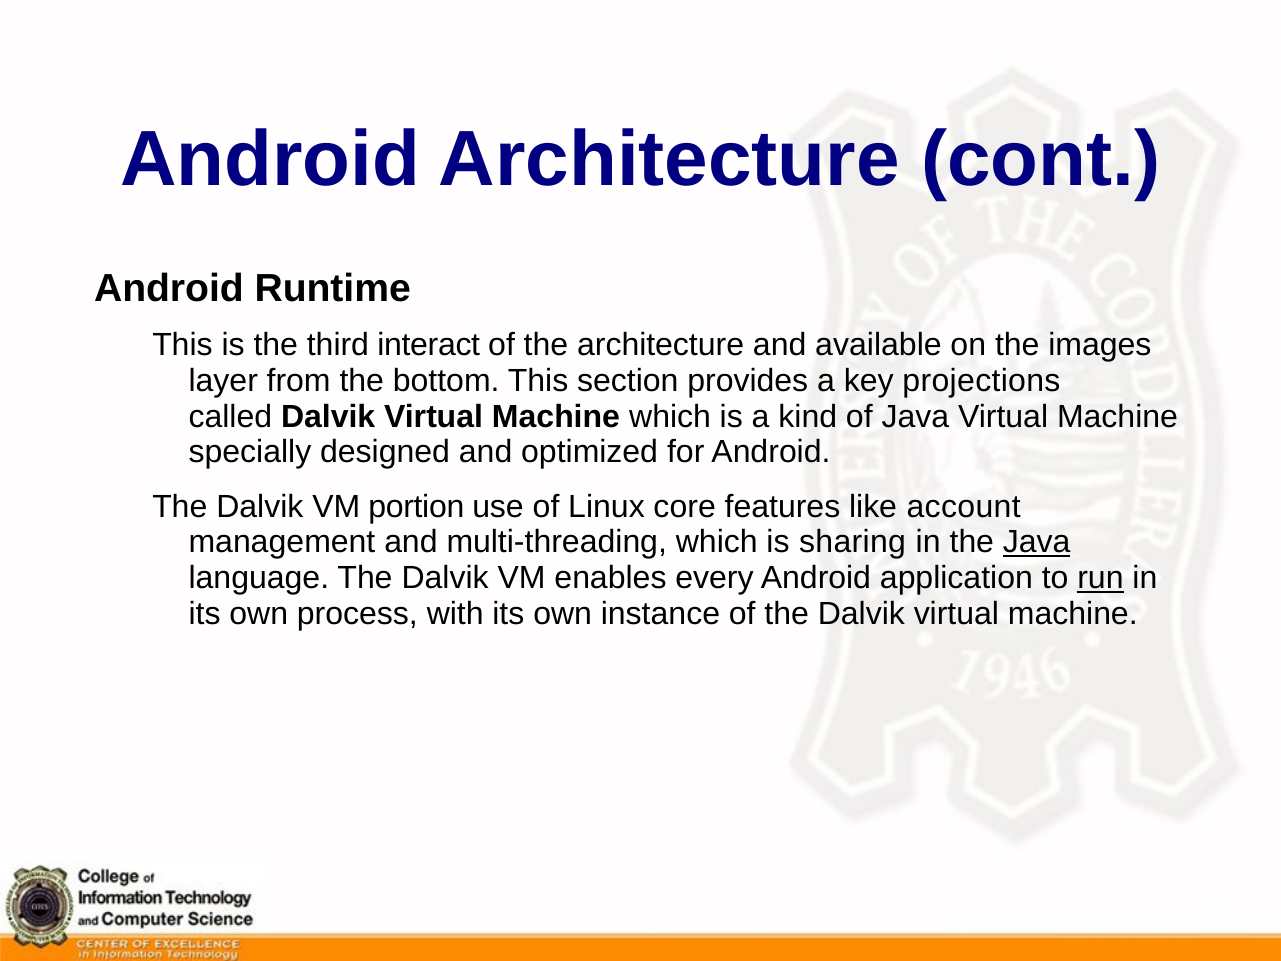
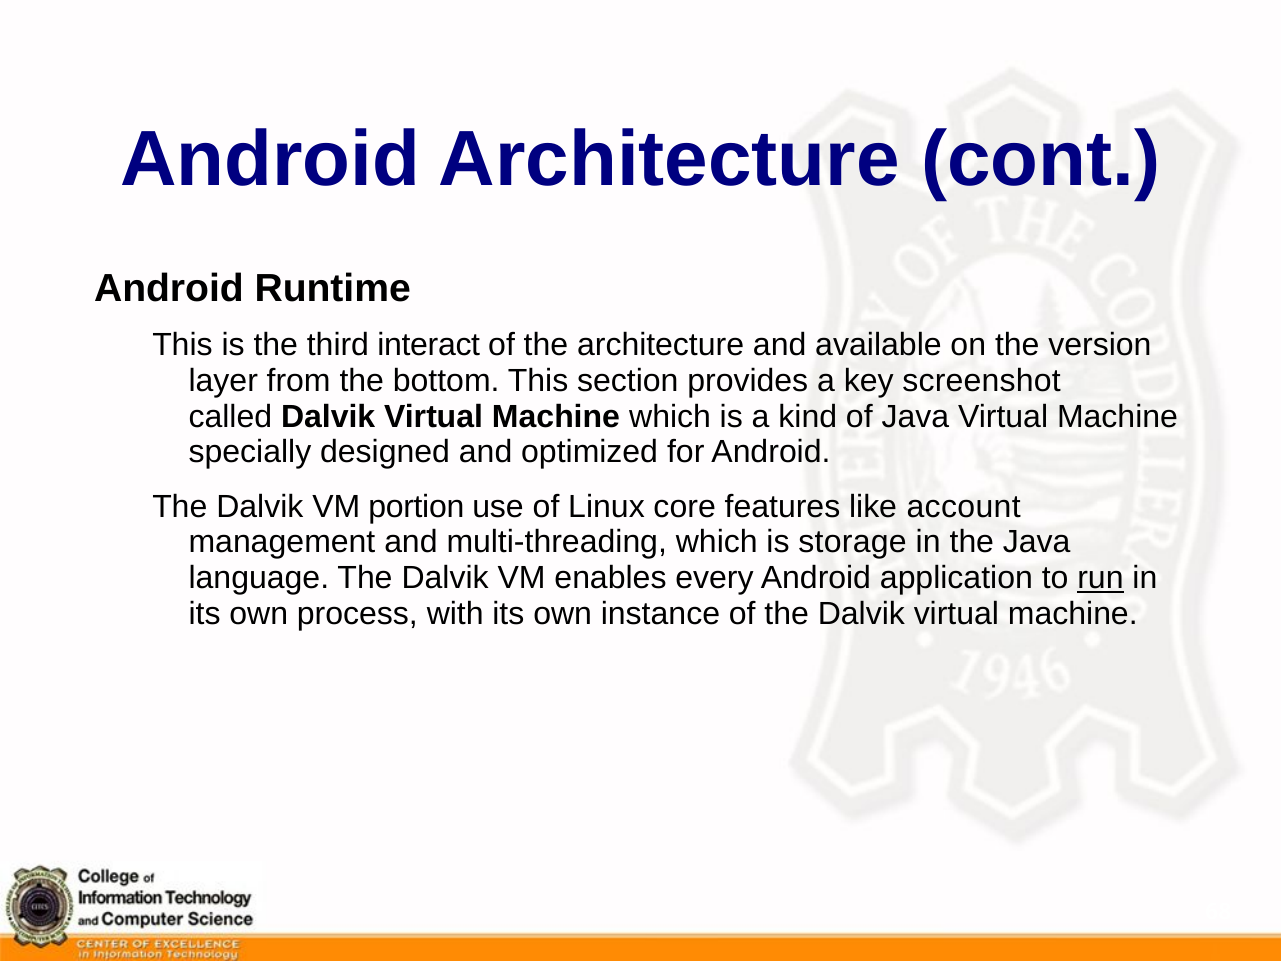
images: images -> version
projections: projections -> screenshot
sharing: sharing -> storage
Java at (1037, 542) underline: present -> none
